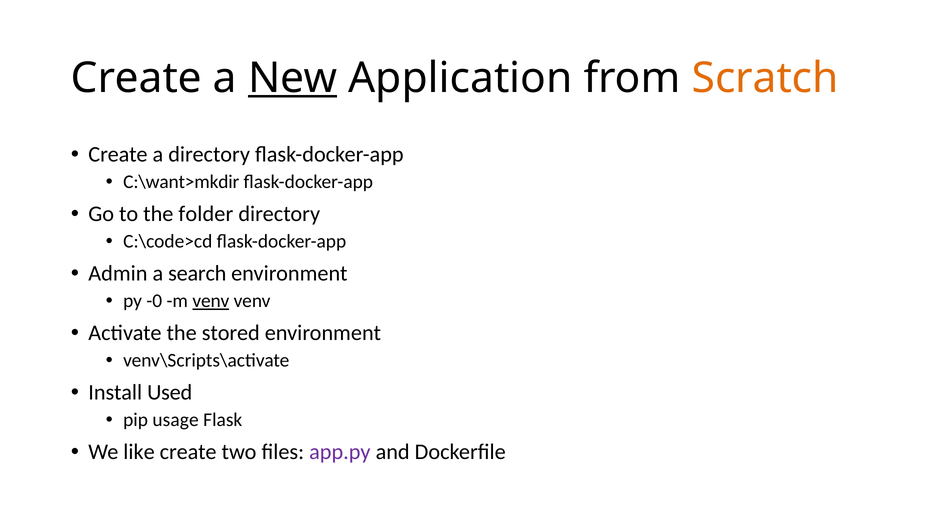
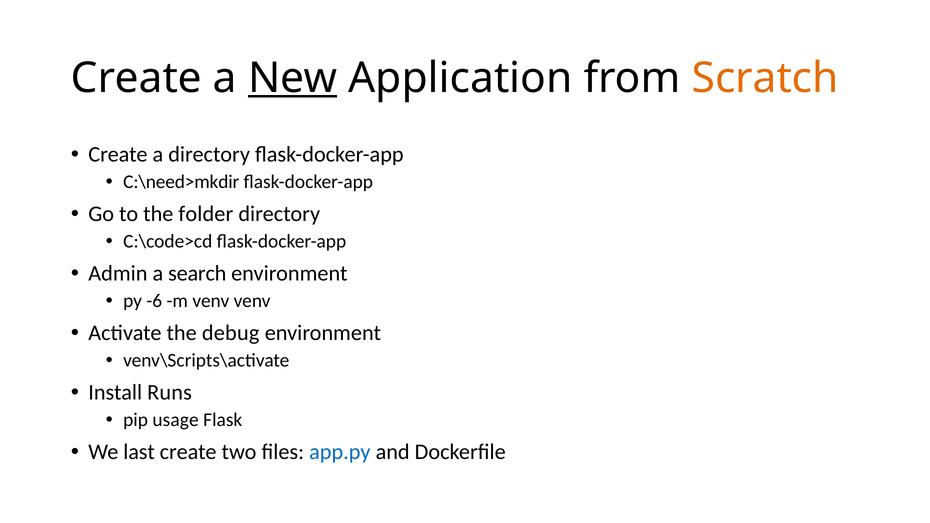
C:\want>mkdir: C:\want>mkdir -> C:\need>mkdir
-0: -0 -> -6
venv at (211, 301) underline: present -> none
stored: stored -> debug
Used: Used -> Runs
like: like -> last
app.py colour: purple -> blue
